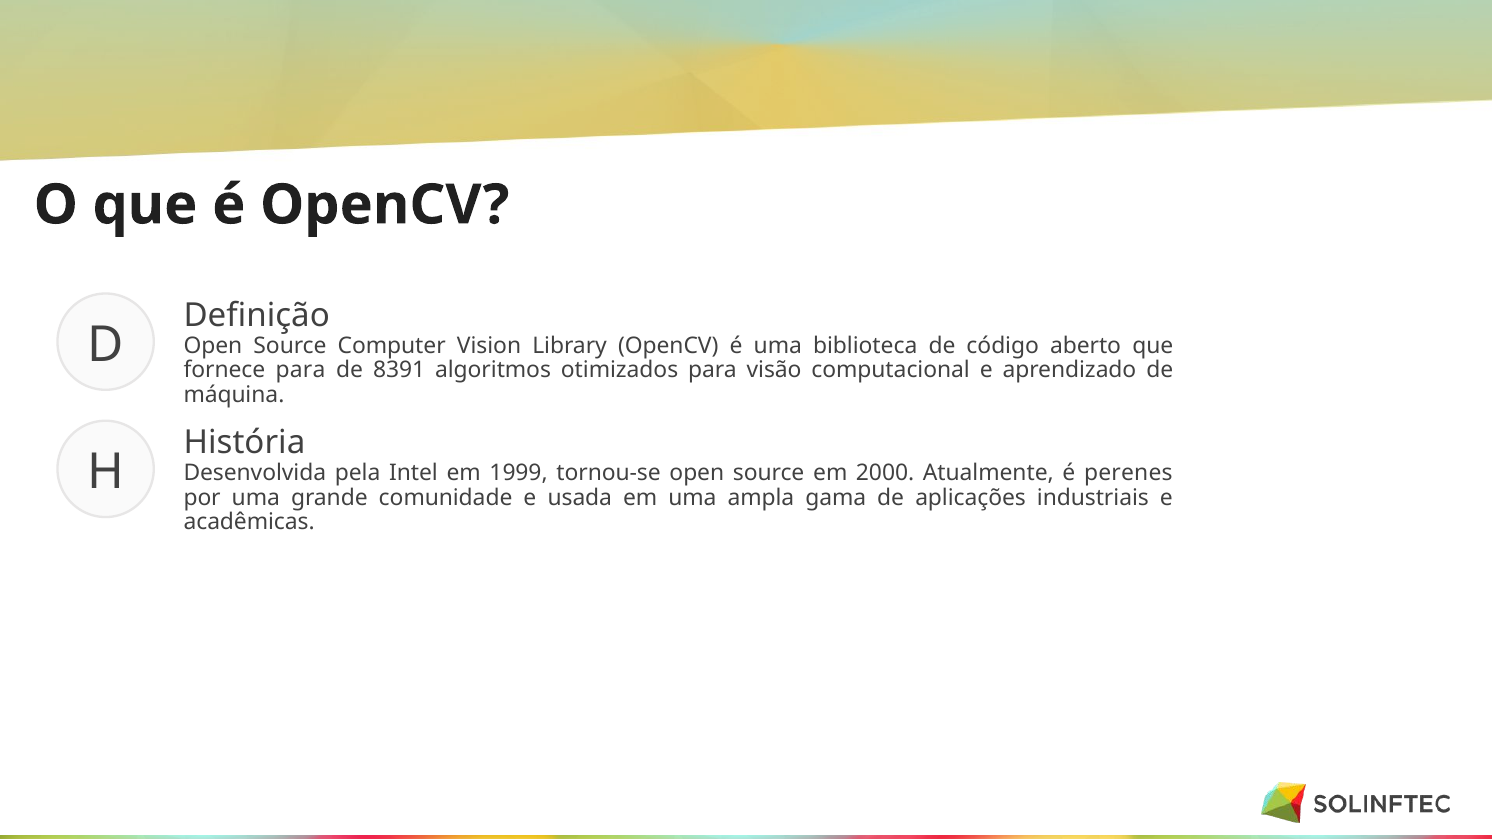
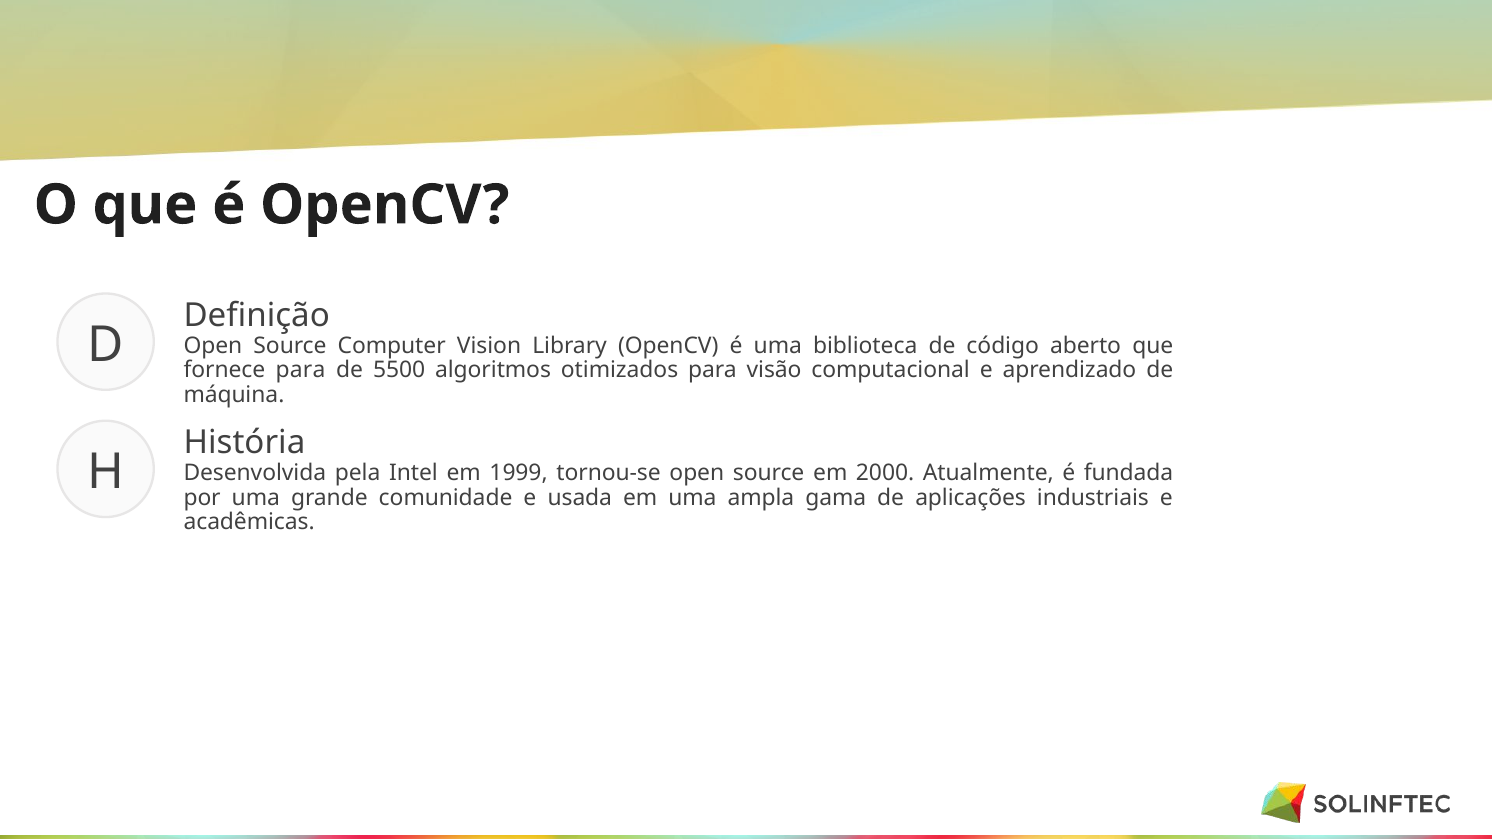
8391: 8391 -> 5500
perenes: perenes -> fundada
